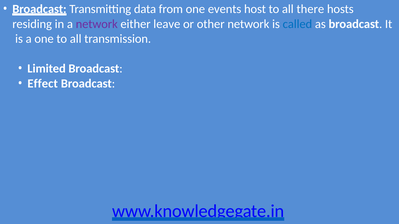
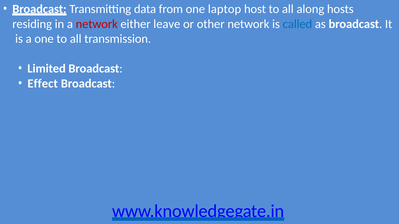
events: events -> laptop
there: there -> along
network at (97, 24) colour: purple -> red
